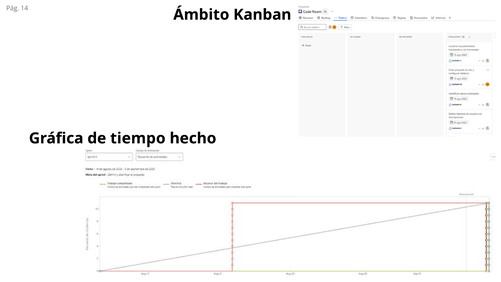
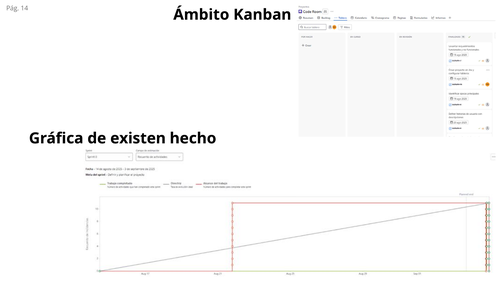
tiempo: tiempo -> existen
